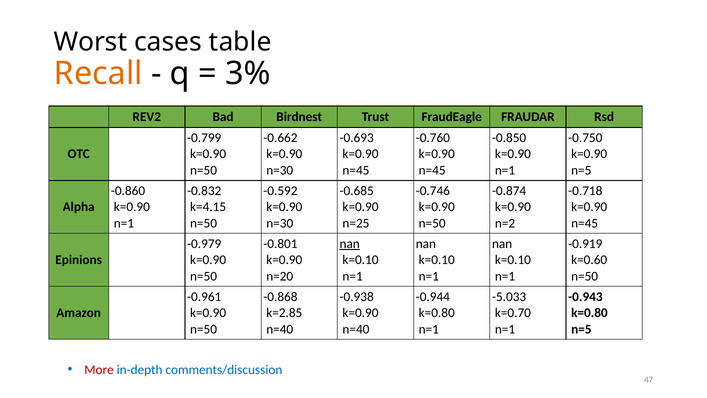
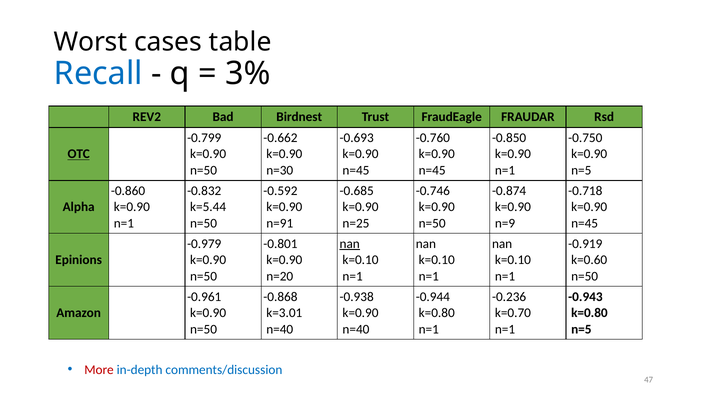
Recall colour: orange -> blue
OTC underline: none -> present
k=4.15: k=4.15 -> k=5.44
n=30 at (280, 223): n=30 -> n=91
n=2: n=2 -> n=9
-5.033: -5.033 -> -0.236
k=2.85: k=2.85 -> k=3.01
